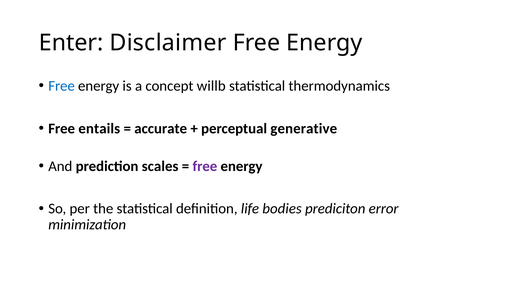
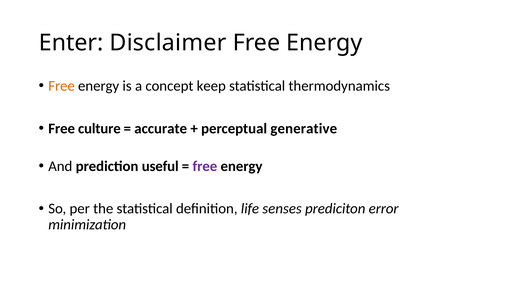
Free at (62, 86) colour: blue -> orange
willb: willb -> keep
entails: entails -> culture
scales: scales -> useful
bodies: bodies -> senses
